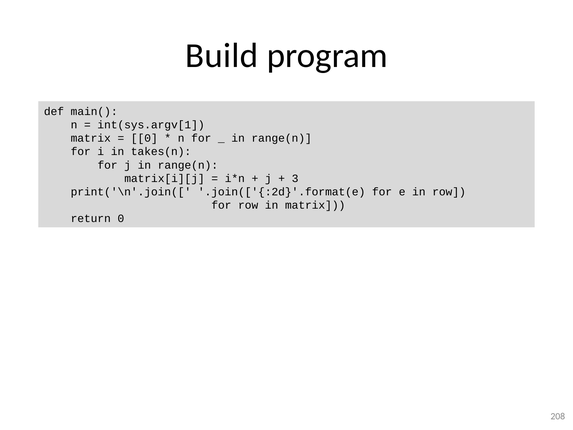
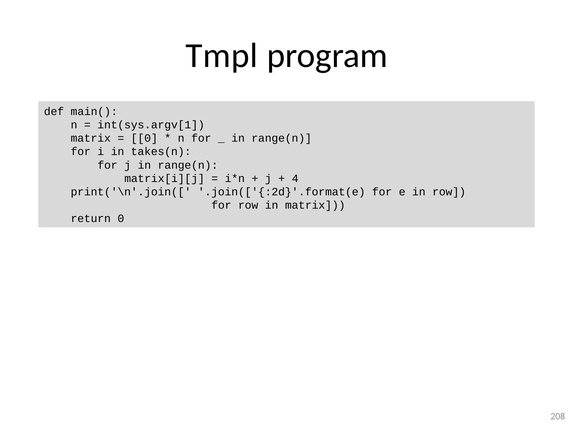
Build: Build -> Tmpl
3: 3 -> 4
